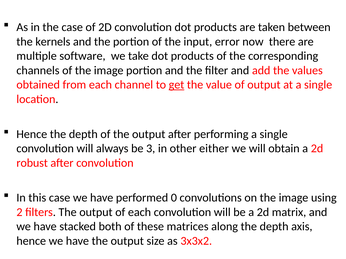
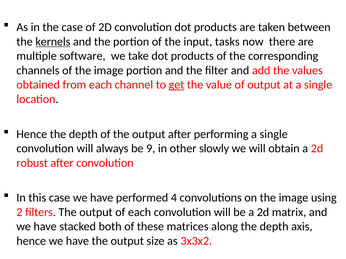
kernels underline: none -> present
error: error -> tasks
3: 3 -> 9
either: either -> slowly
0: 0 -> 4
